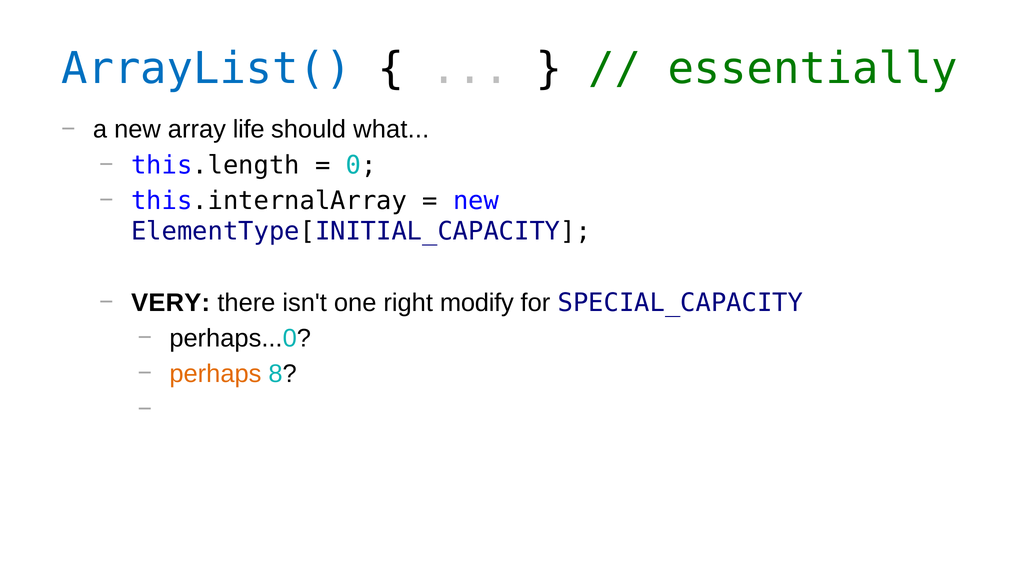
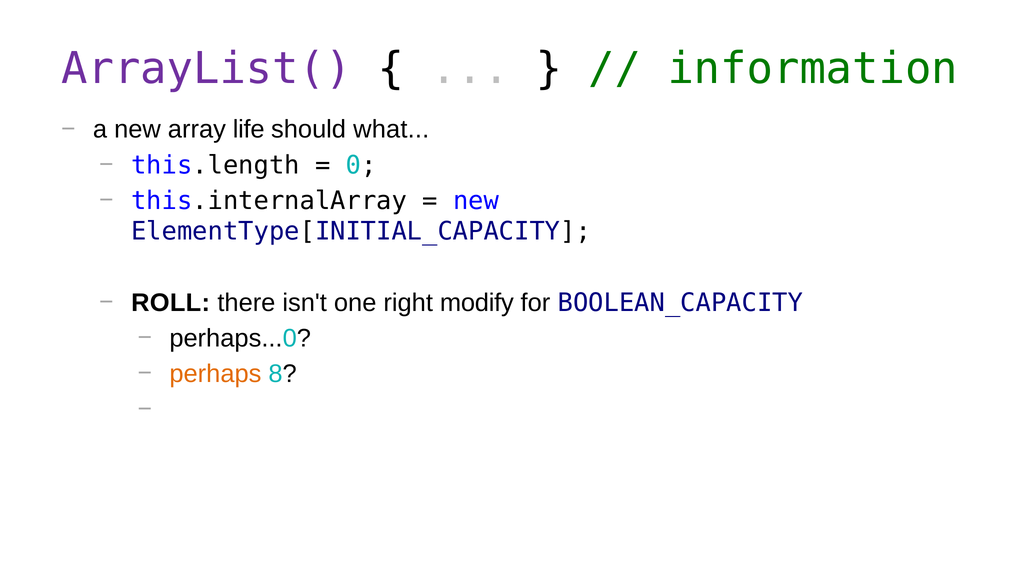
ArrayList( colour: blue -> purple
essentially: essentially -> information
VERY: VERY -> ROLL
SPECIAL_CAPACITY: SPECIAL_CAPACITY -> BOOLEAN_CAPACITY
